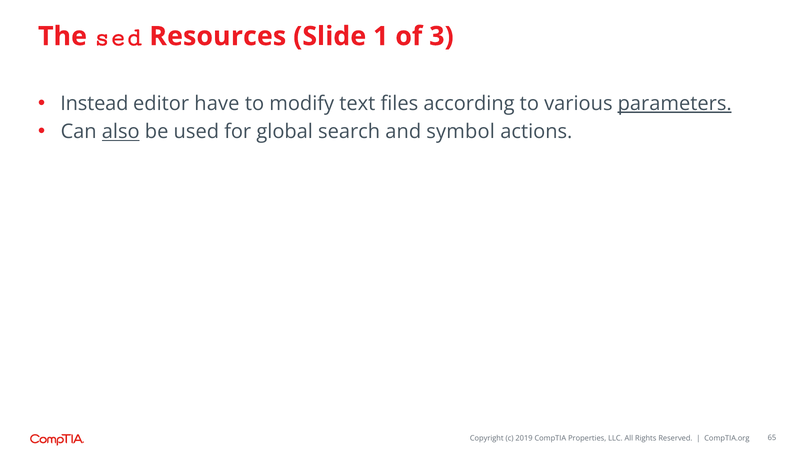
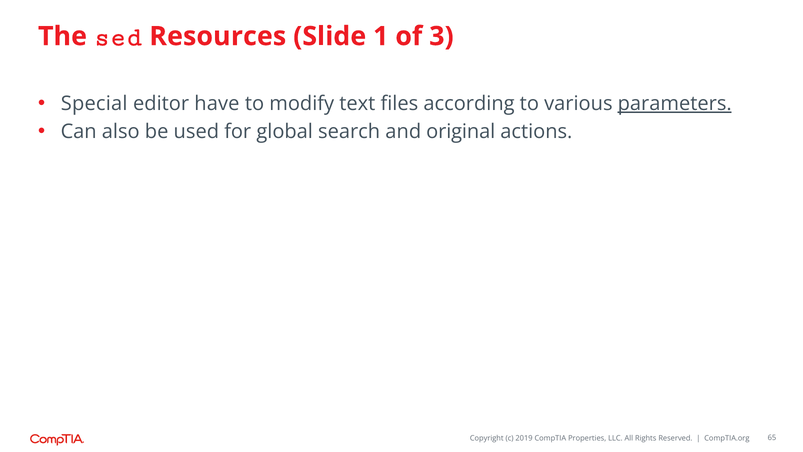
Instead: Instead -> Special
also underline: present -> none
symbol: symbol -> original
